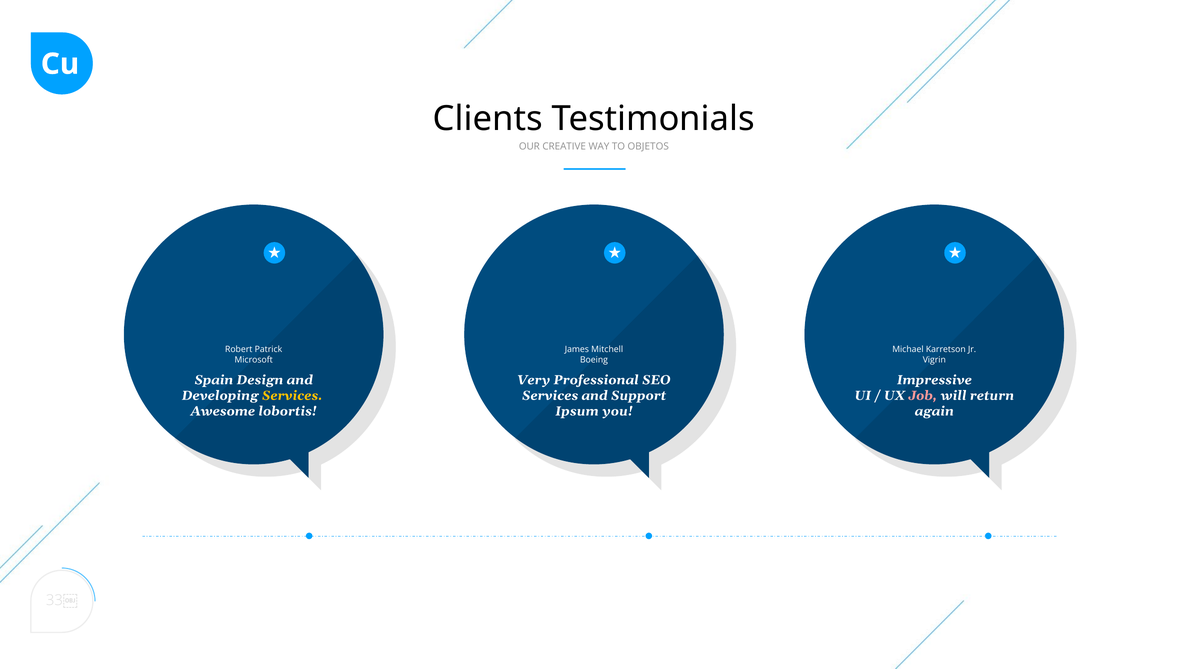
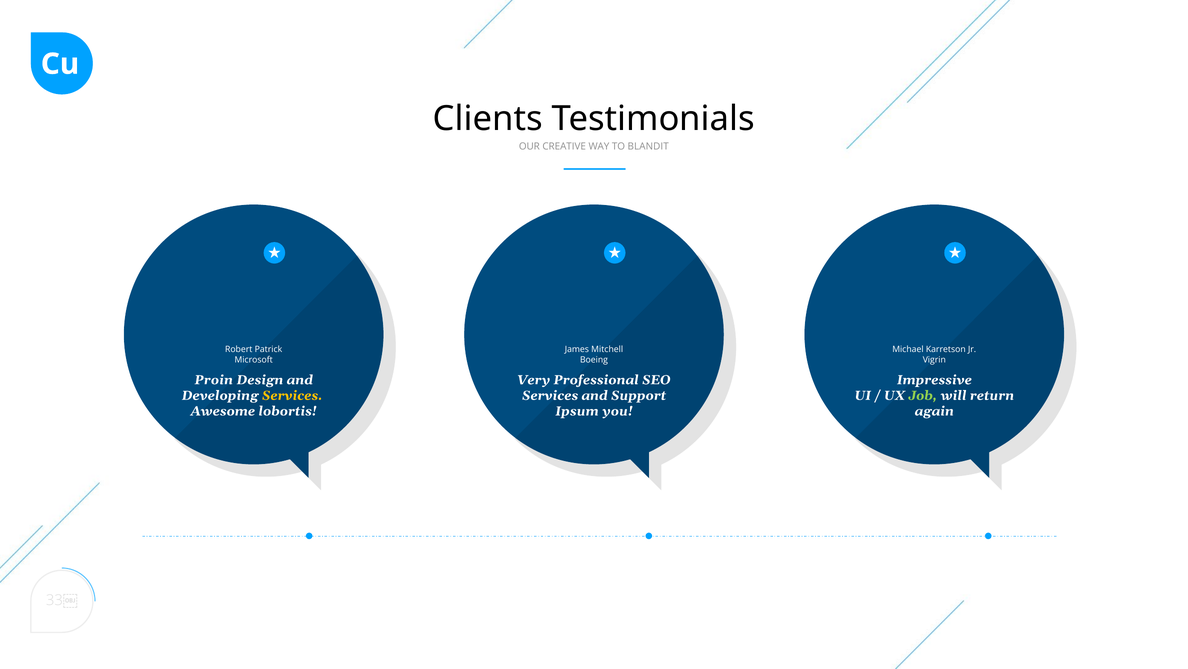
OBJETOS: OBJETOS -> BLANDIT
Spain: Spain -> Proin
Job colour: pink -> light green
